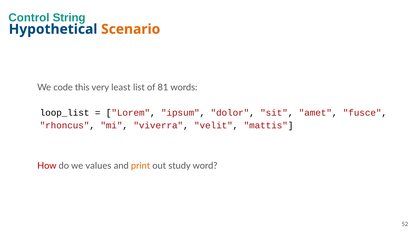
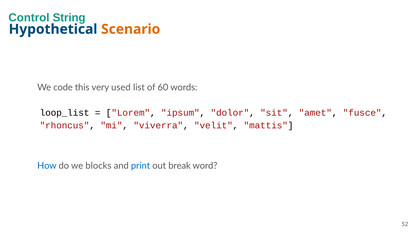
least: least -> used
81: 81 -> 60
How colour: red -> blue
values: values -> blocks
print colour: orange -> blue
study: study -> break
